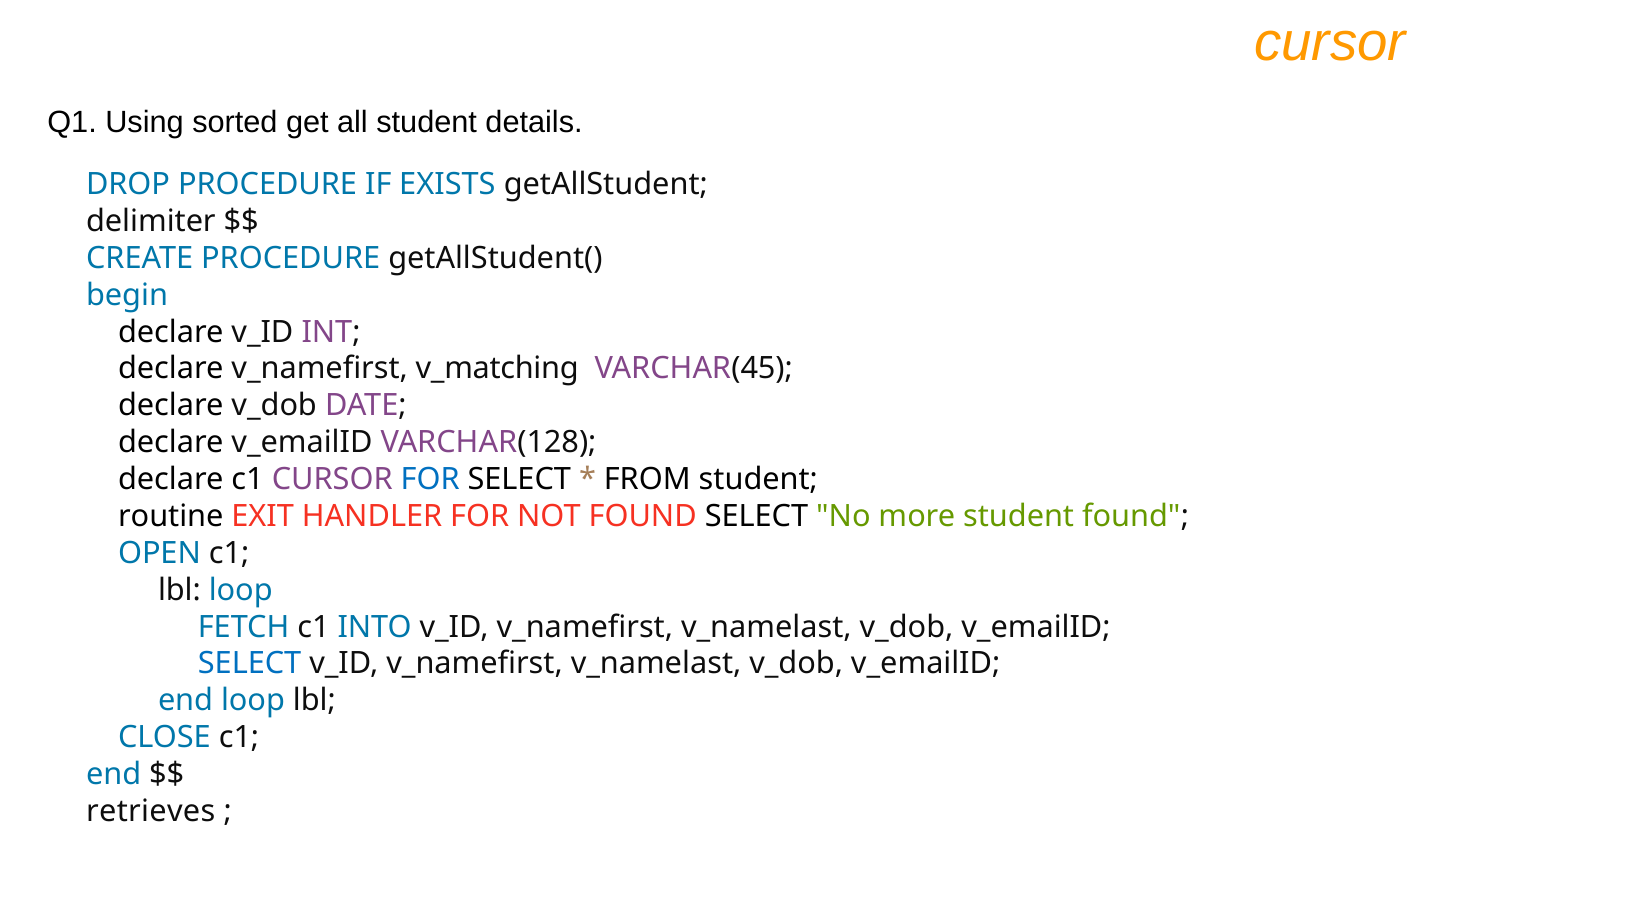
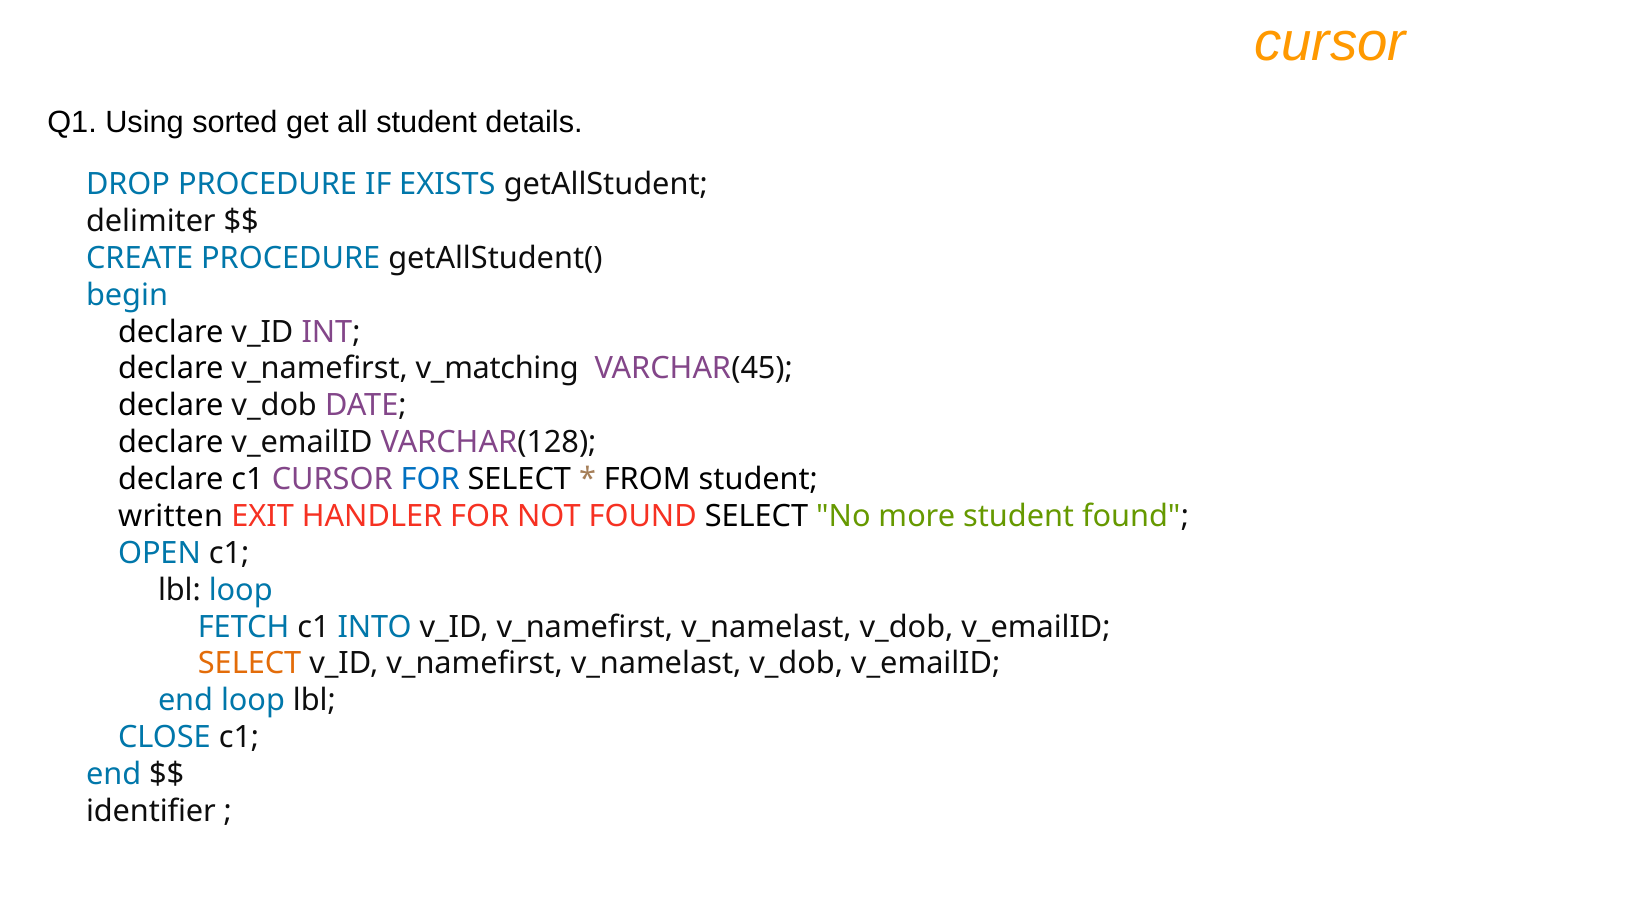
routine: routine -> written
SELECT at (250, 663) colour: blue -> orange
retrieves: retrieves -> identifier
